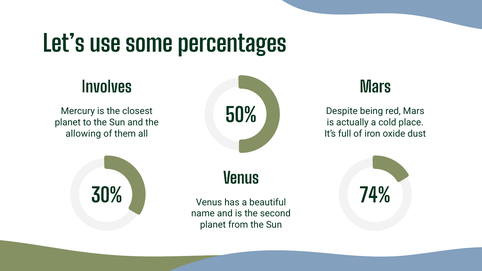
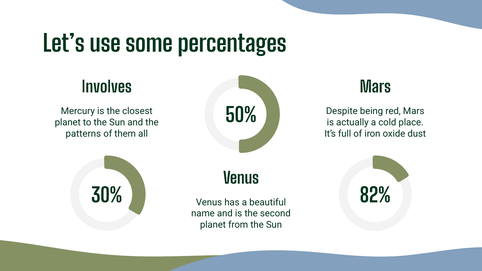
allowing: allowing -> patterns
74%: 74% -> 82%
